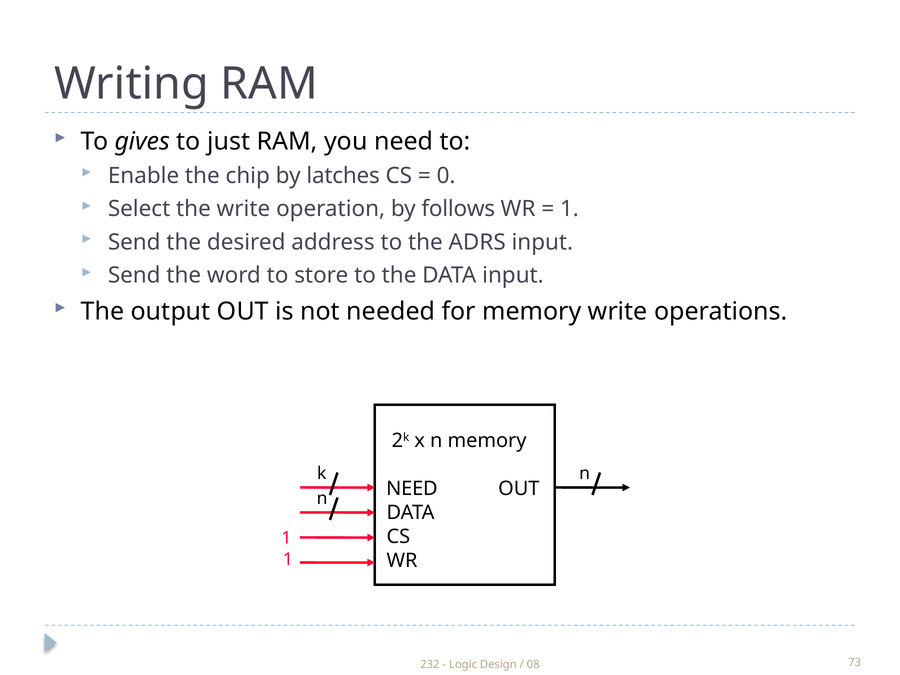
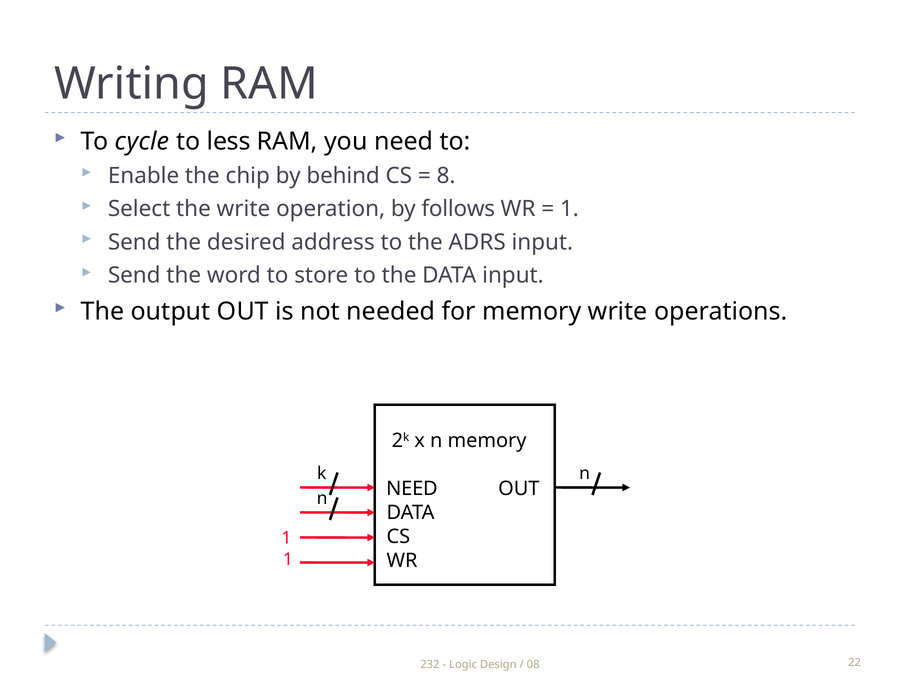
gives: gives -> cycle
just: just -> less
latches: latches -> behind
0: 0 -> 8
73: 73 -> 22
